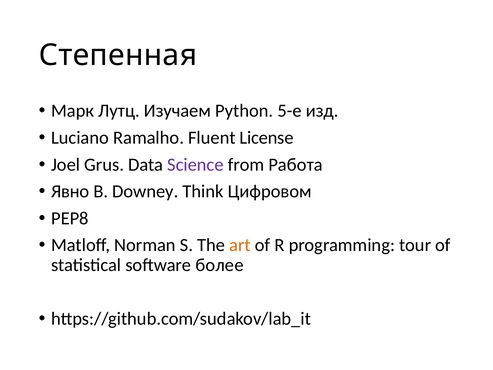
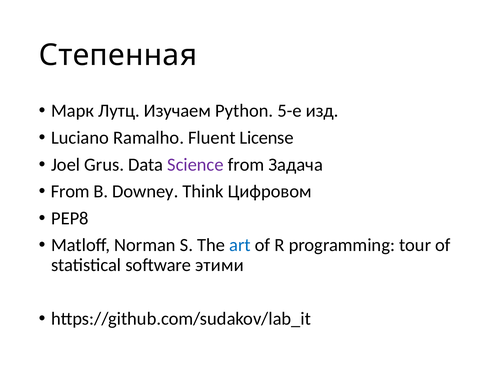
Работа: Работа -> Задача
Явно at (70, 191): Явно -> From
art colour: orange -> blue
более: более -> этими
